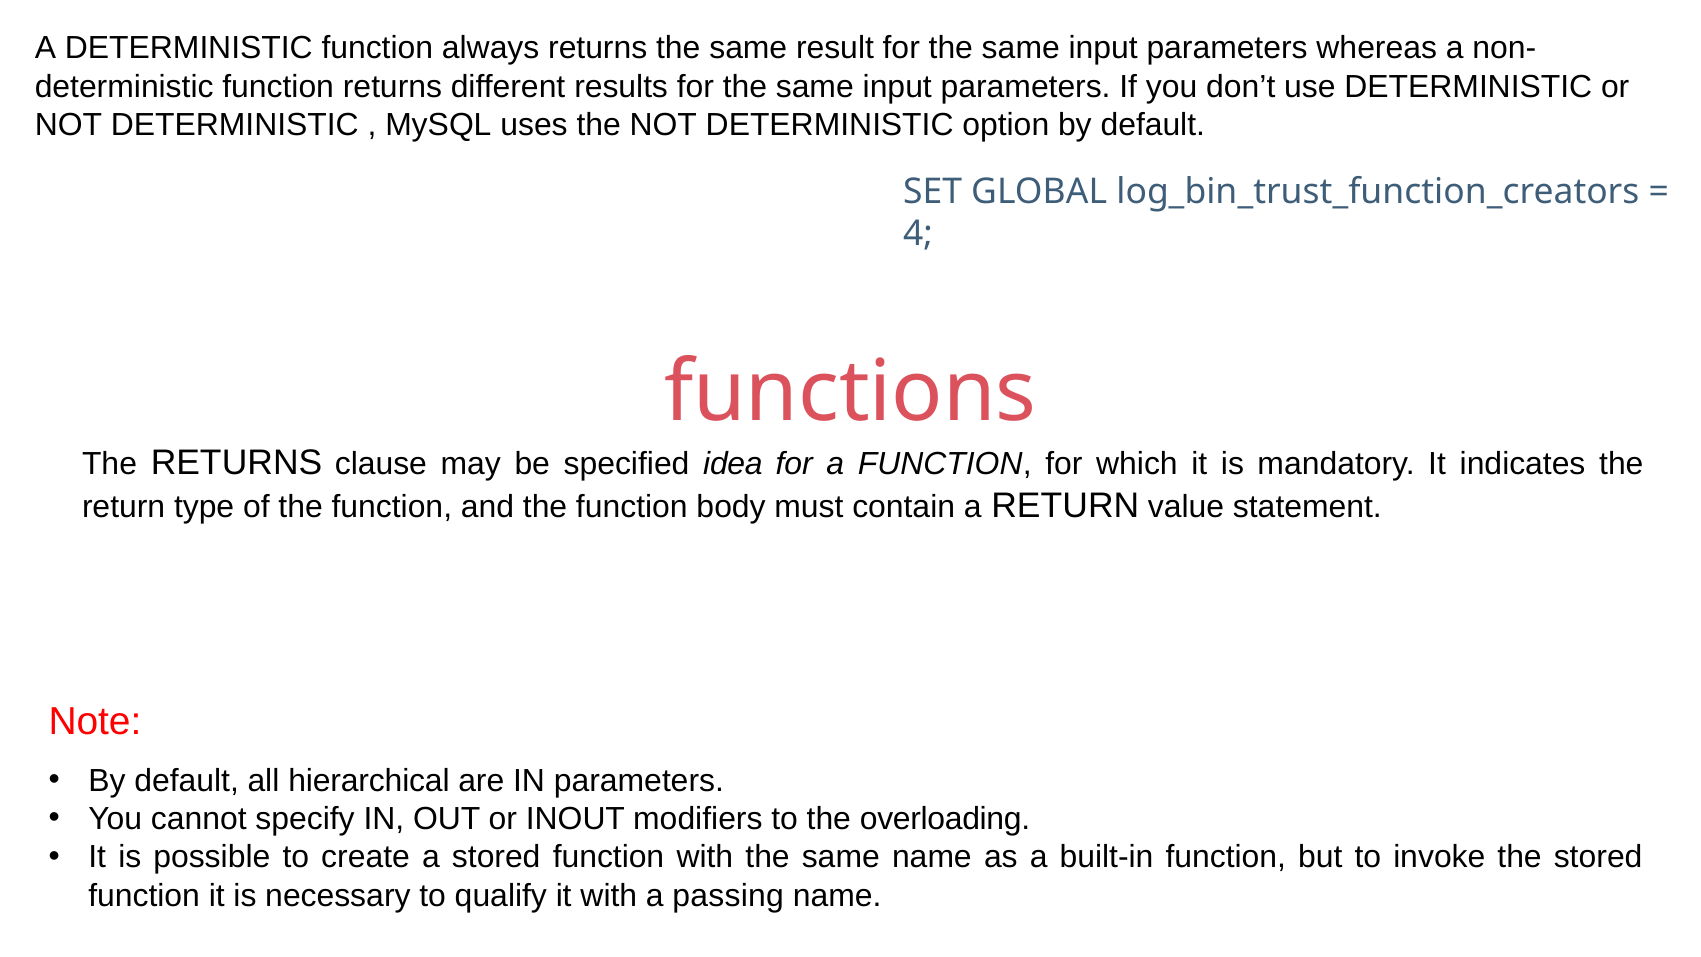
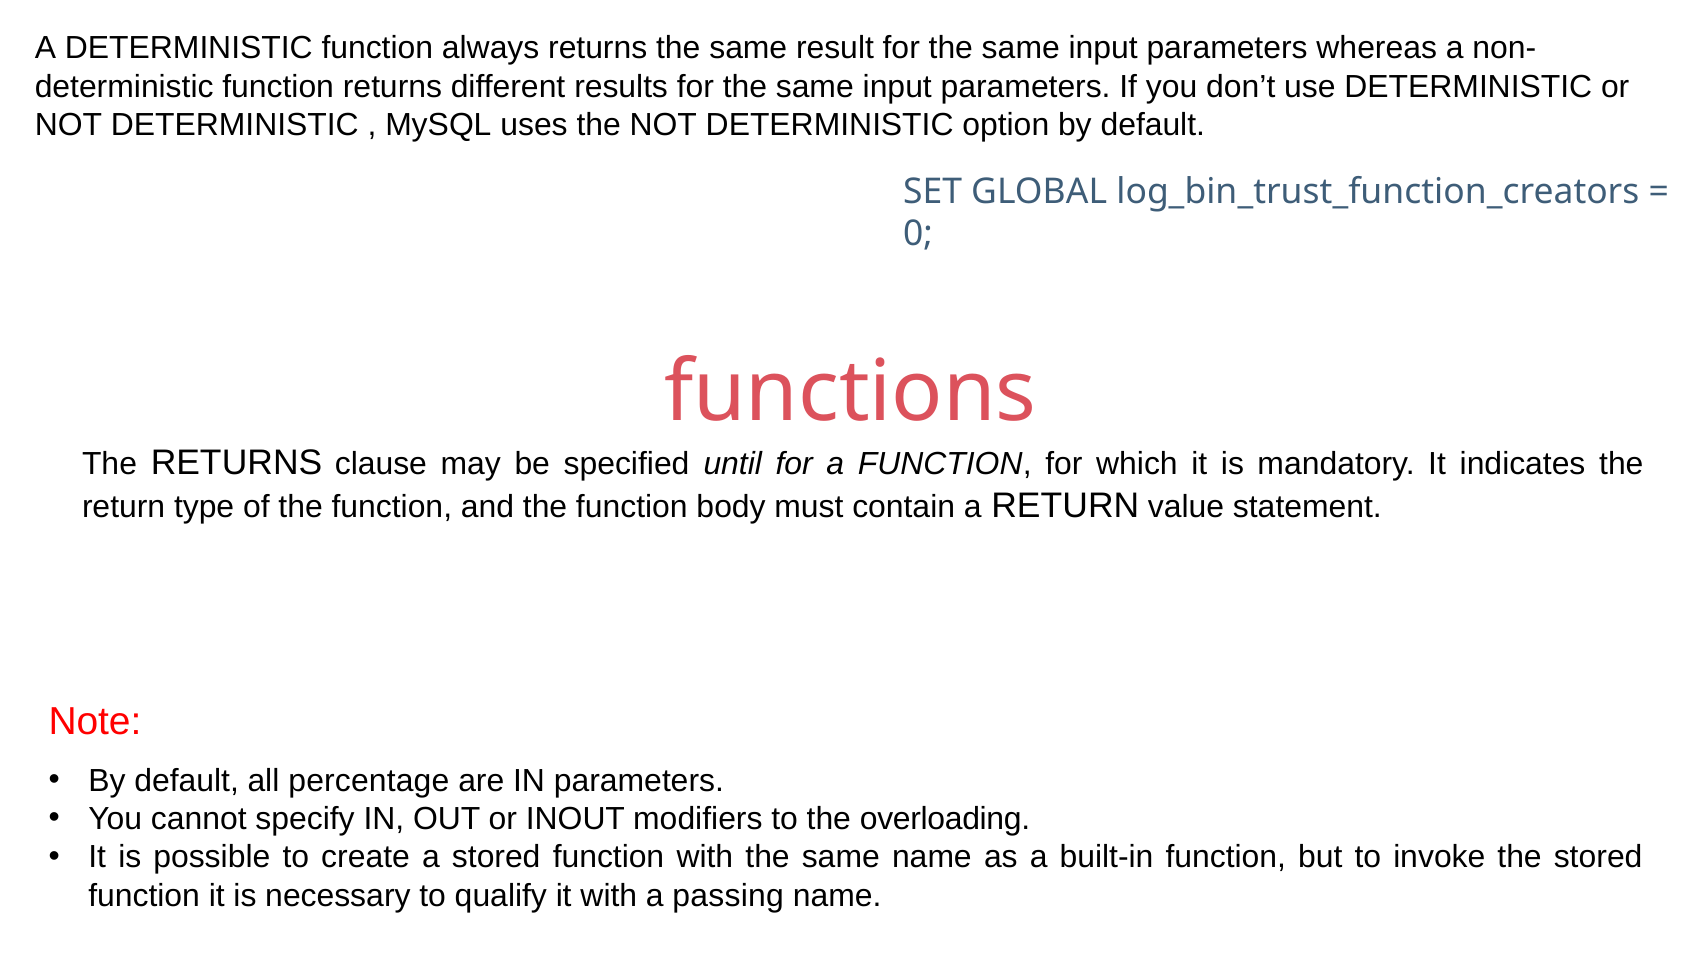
4: 4 -> 0
idea: idea -> until
hierarchical: hierarchical -> percentage
